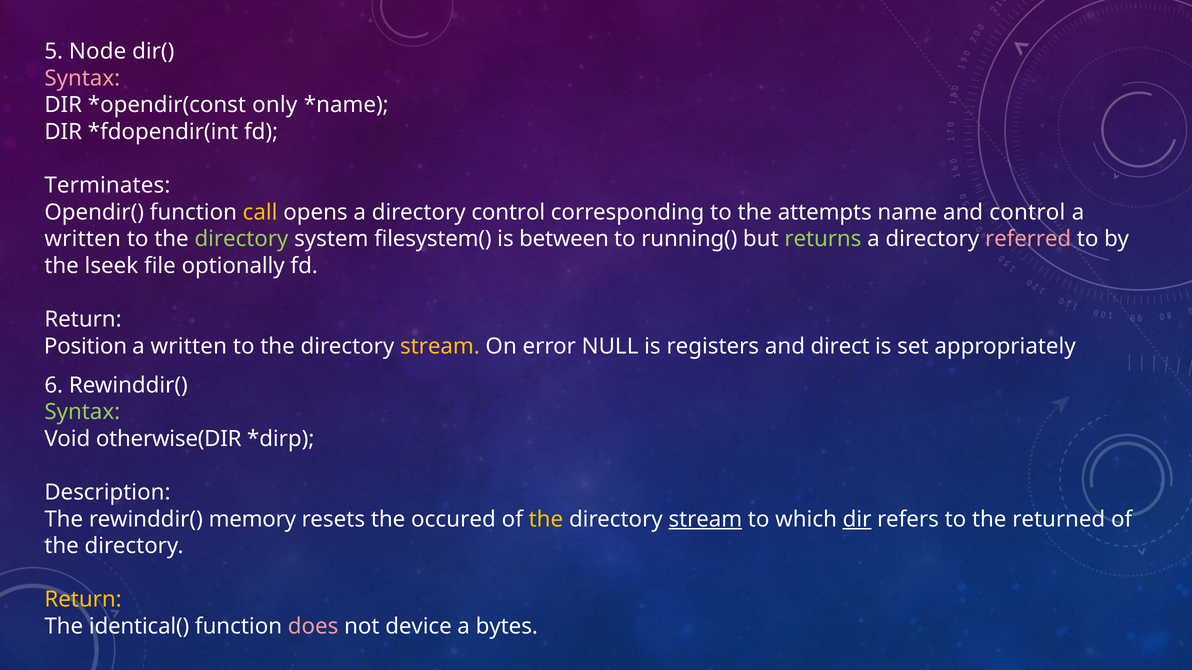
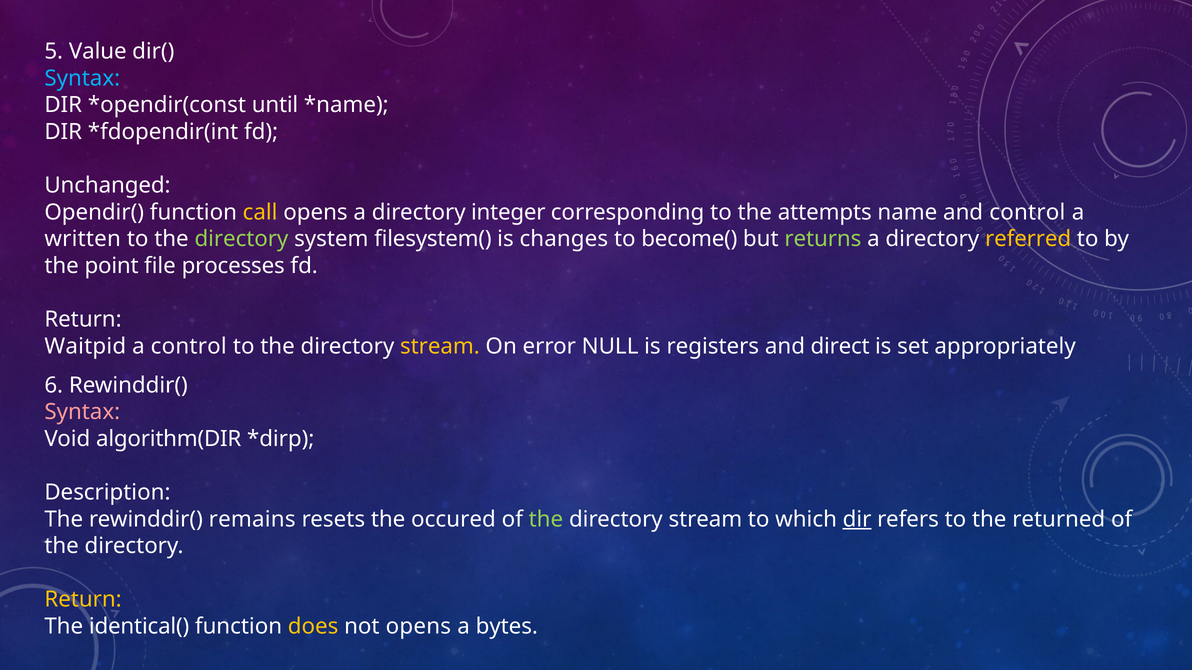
Node: Node -> Value
Syntax at (82, 78) colour: pink -> light blue
only: only -> until
Terminates: Terminates -> Unchanged
directory control: control -> integer
between: between -> changes
running(: running( -> become(
referred colour: pink -> yellow
lseek: lseek -> point
optionally: optionally -> processes
Position: Position -> Waitpid
written at (189, 346): written -> control
Syntax at (82, 412) colour: light green -> pink
otherwise(DIR: otherwise(DIR -> algorithm(DIR
memory: memory -> remains
the at (546, 520) colour: yellow -> light green
stream at (705, 520) underline: present -> none
does colour: pink -> yellow
not device: device -> opens
